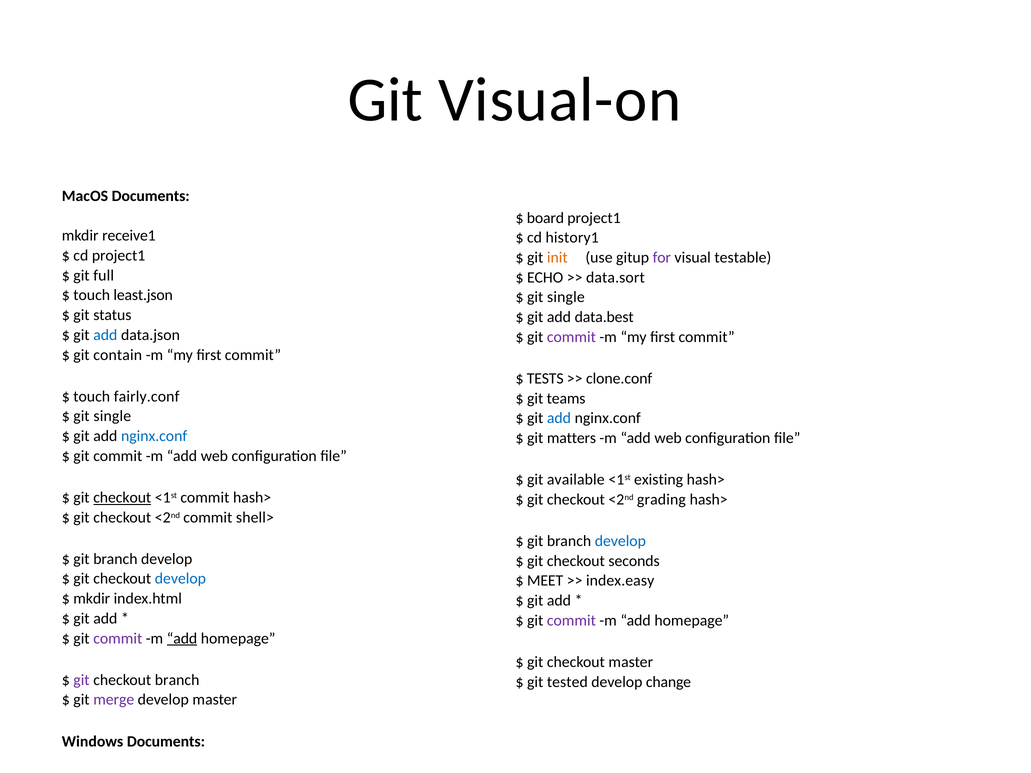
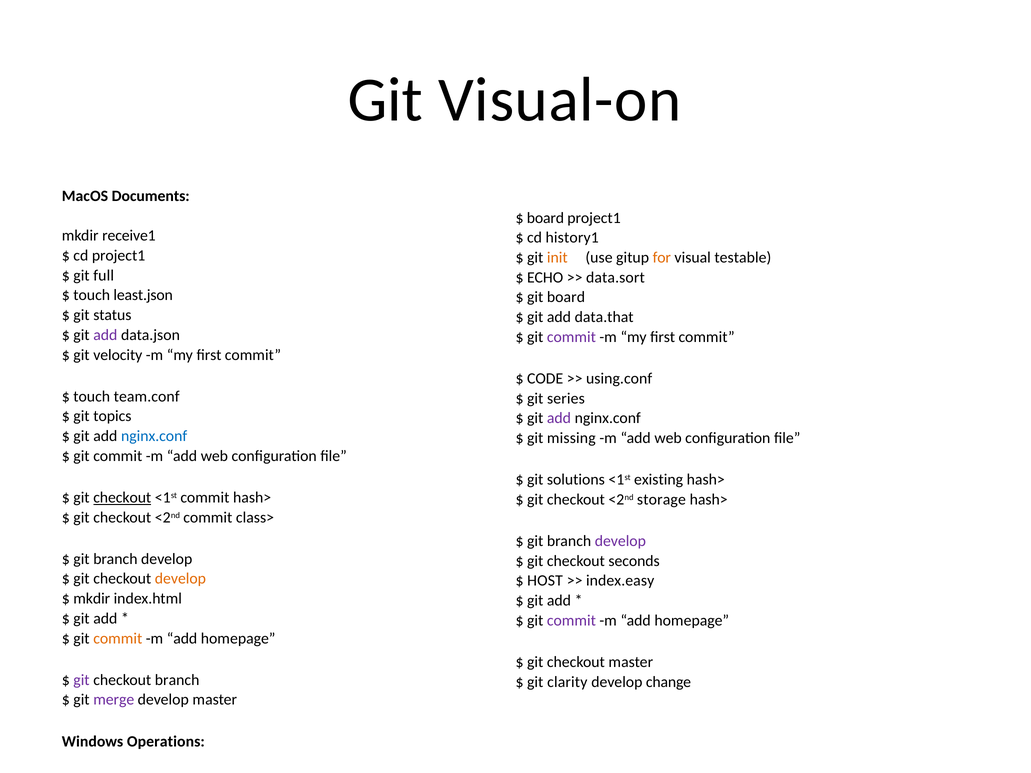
for colour: purple -> orange
single at (566, 297): single -> board
data.best: data.best -> data.that
add at (105, 335) colour: blue -> purple
contain: contain -> velocity
TESTS: TESTS -> CODE
clone.conf: clone.conf -> using.conf
fairly.conf: fairly.conf -> team.conf
teams: teams -> series
single at (112, 416): single -> topics
add at (559, 418) colour: blue -> purple
matters: matters -> missing
available: available -> solutions
grading: grading -> storage
shell>: shell> -> class>
develop at (620, 541) colour: blue -> purple
develop at (180, 579) colour: blue -> orange
MEET: MEET -> HOST
commit at (118, 639) colour: purple -> orange
add at (182, 639) underline: present -> none
tested: tested -> clarity
Windows Documents: Documents -> Operations
